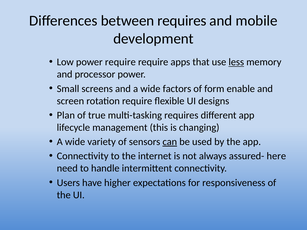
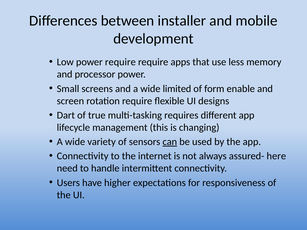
between requires: requires -> installer
less underline: present -> none
factors: factors -> limited
Plan: Plan -> Dart
